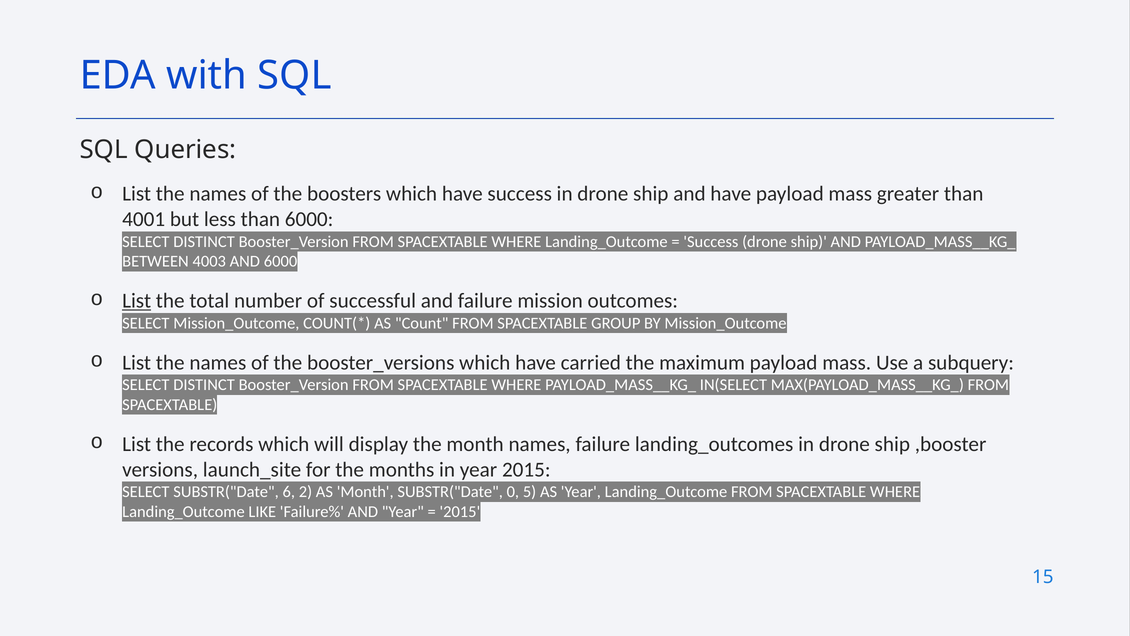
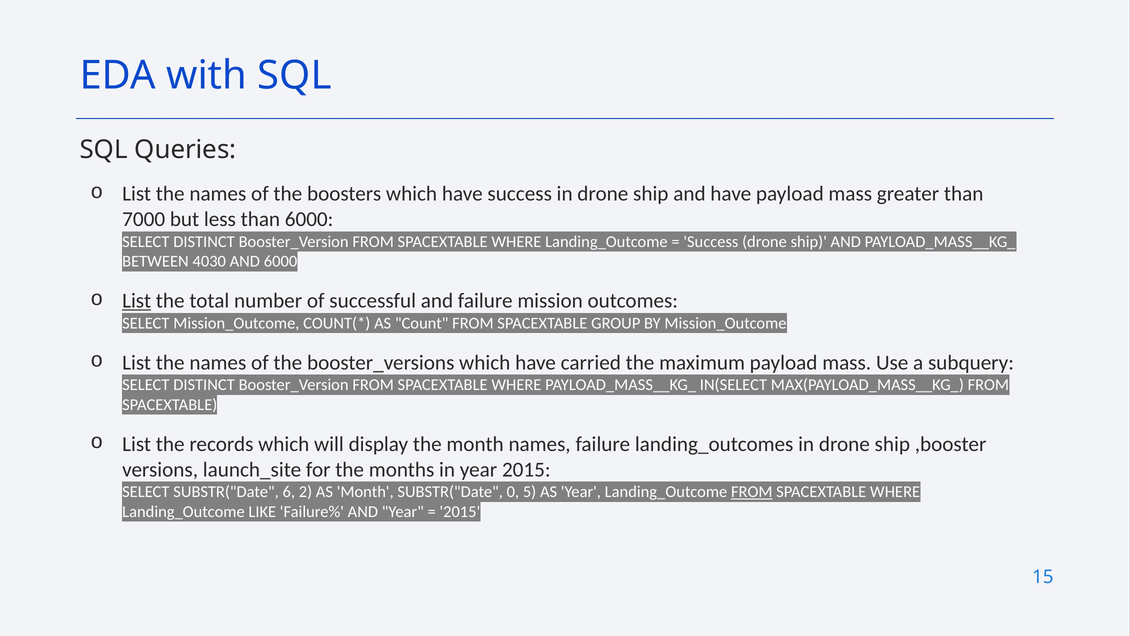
4001: 4001 -> 7000
4003: 4003 -> 4030
FROM at (752, 492) underline: none -> present
